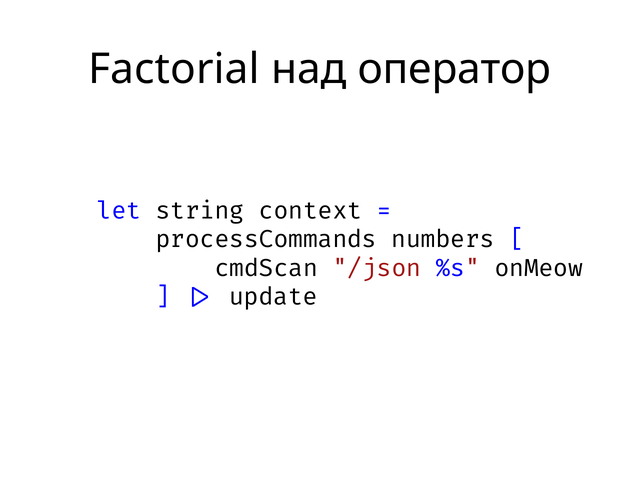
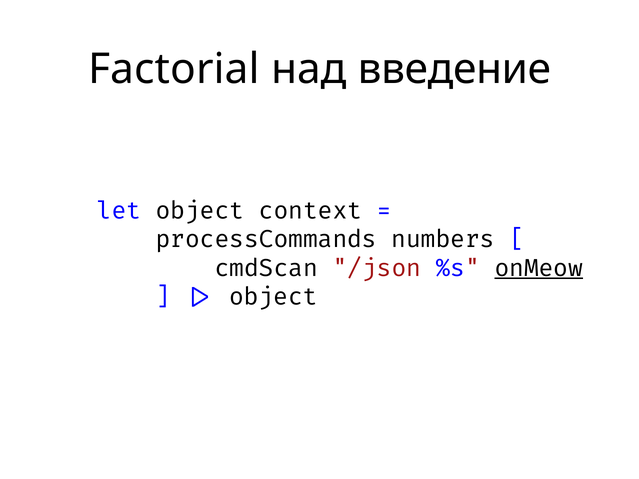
оператор: оператор -> введение
let string: string -> object
onMeow underline: none -> present
update at (273, 297): update -> object
